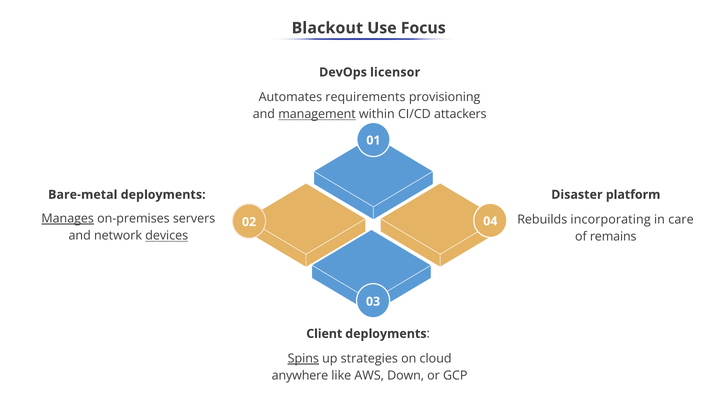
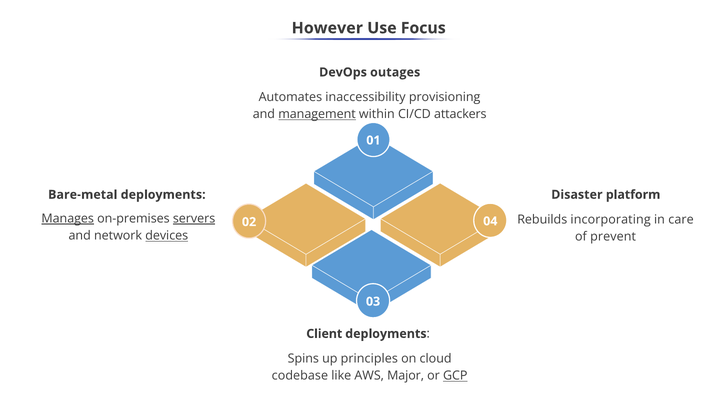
Blackout: Blackout -> However
licensor: licensor -> outages
requirements: requirements -> inaccessibility
servers underline: none -> present
remains: remains -> prevent
Spins underline: present -> none
strategies: strategies -> principles
anywhere: anywhere -> codebase
Down: Down -> Major
GCP underline: none -> present
